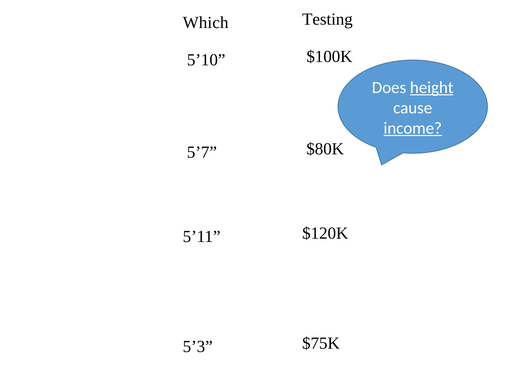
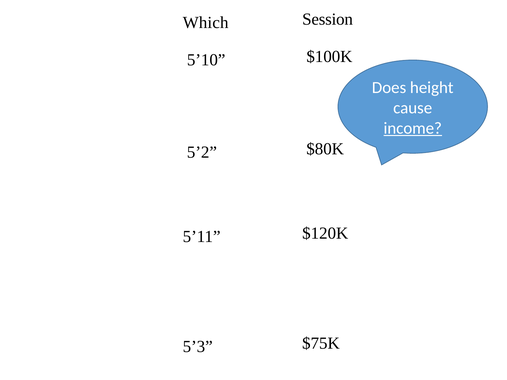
Testing: Testing -> Session
height underline: present -> none
5’7: 5’7 -> 5’2
